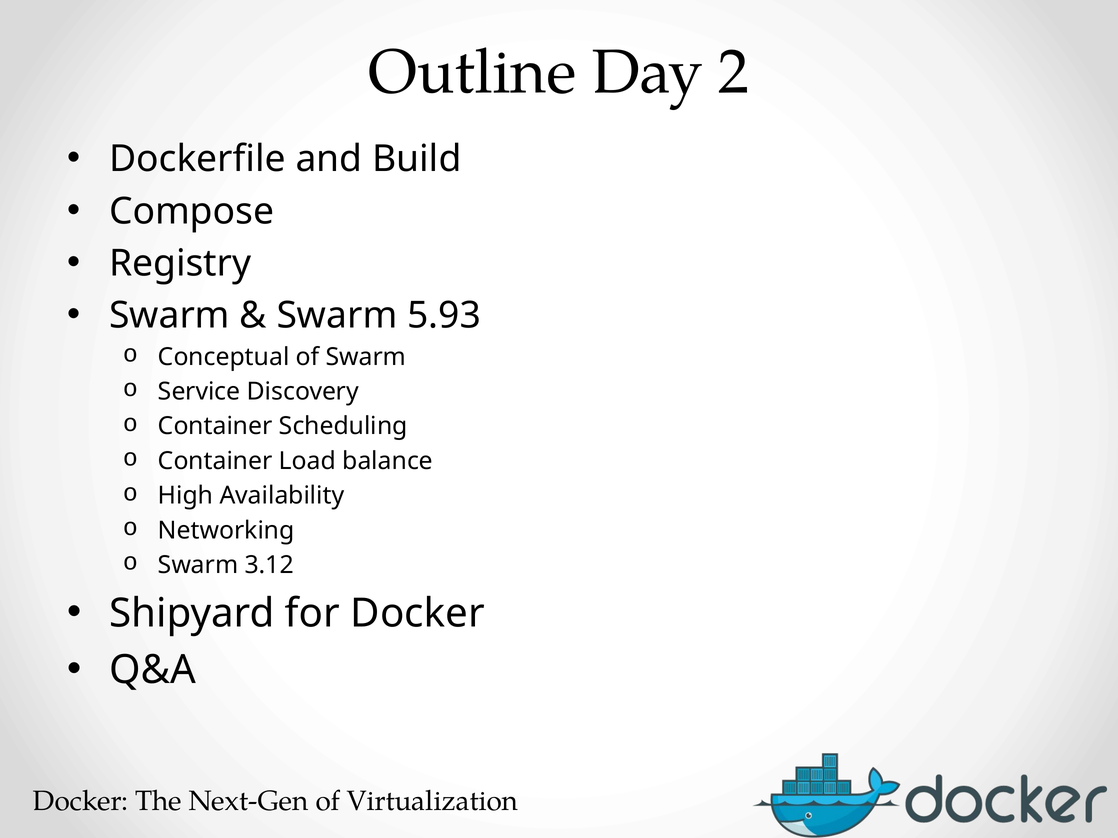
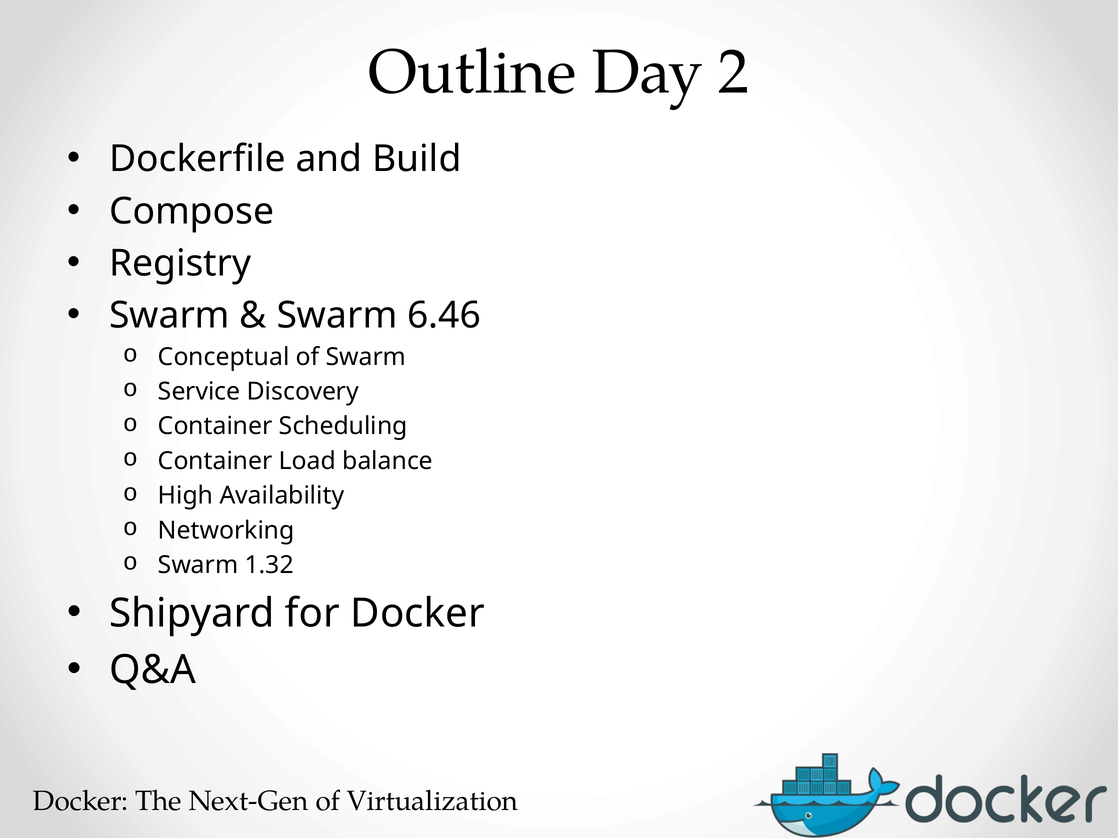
5.93: 5.93 -> 6.46
3.12: 3.12 -> 1.32
